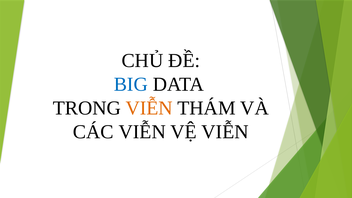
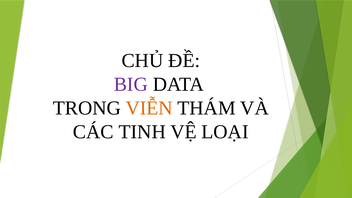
BIG colour: blue -> purple
CÁC VIỄN: VIỄN -> TINH
VỆ VIỄN: VIỄN -> LOẠI
